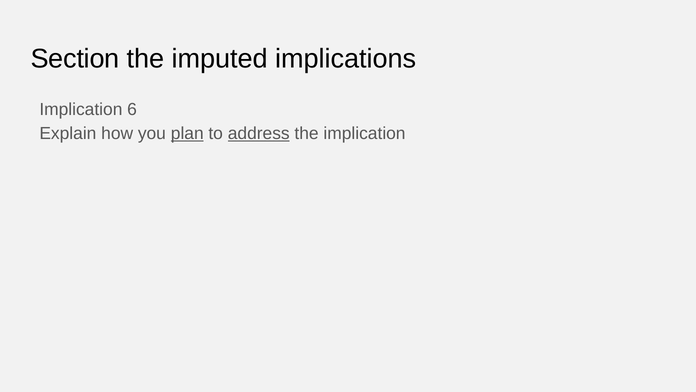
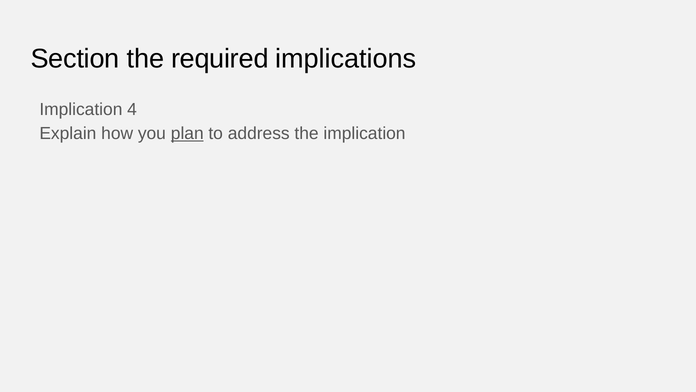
imputed: imputed -> required
6: 6 -> 4
address underline: present -> none
